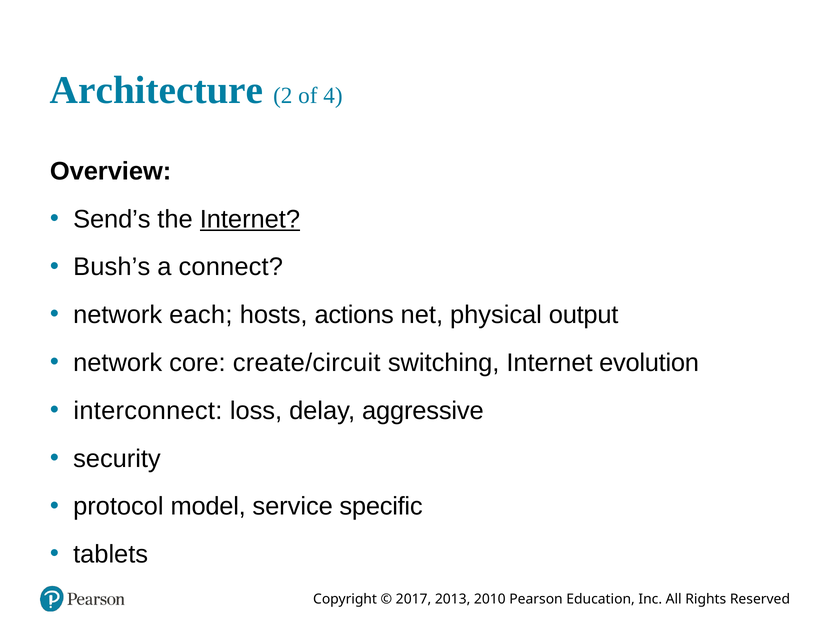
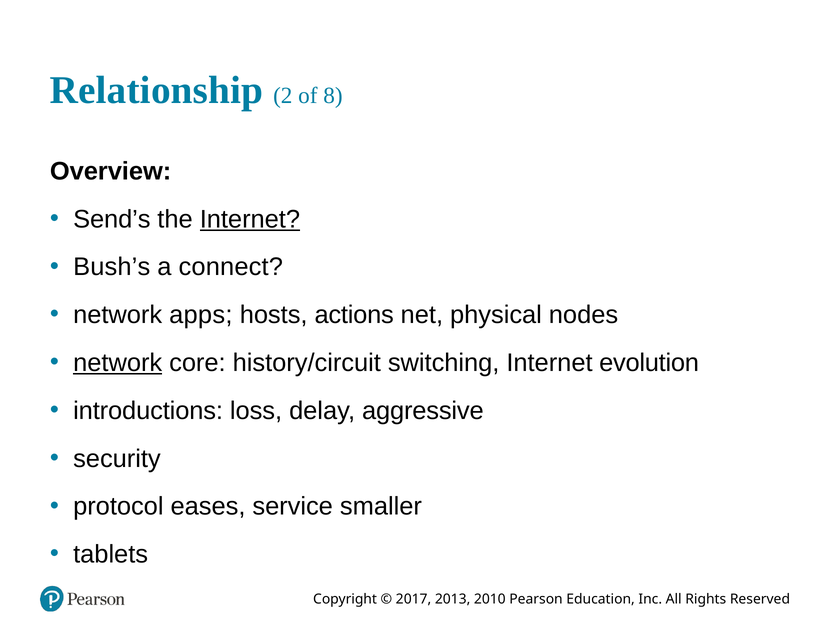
Architecture: Architecture -> Relationship
4: 4 -> 8
each: each -> apps
output: output -> nodes
network at (118, 363) underline: none -> present
create/circuit: create/circuit -> history/circuit
interconnect: interconnect -> introductions
model: model -> eases
specific: specific -> smaller
